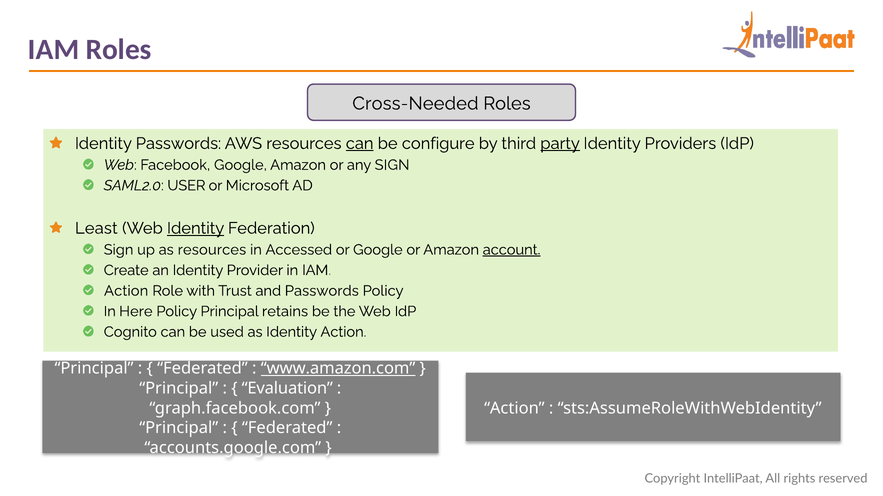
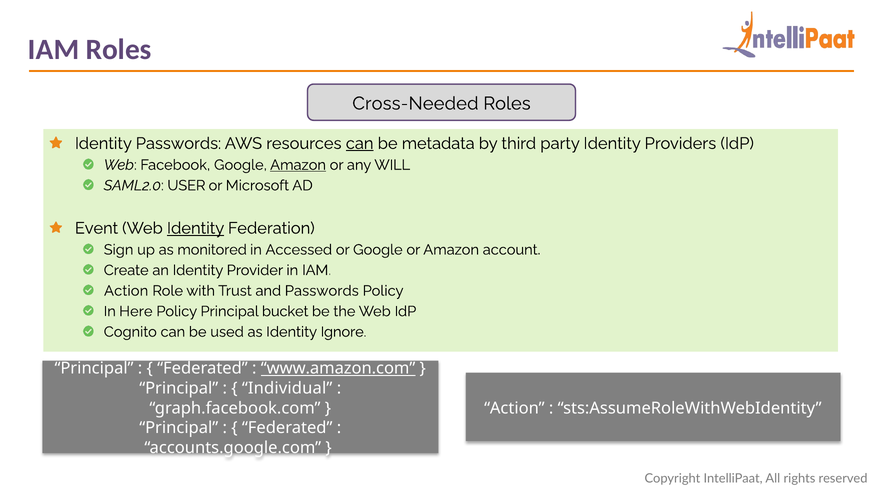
configure: configure -> metadata
party underline: present -> none
Amazon at (298, 165) underline: none -> present
any SIGN: SIGN -> WILL
Least: Least -> Event
as resources: resources -> monitored
account underline: present -> none
retains: retains -> bucket
Identity Action: Action -> Ignore
Evaluation: Evaluation -> Individual
